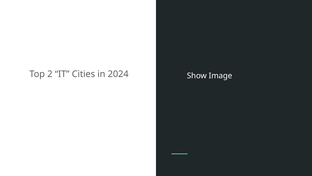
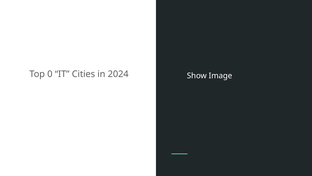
2: 2 -> 0
